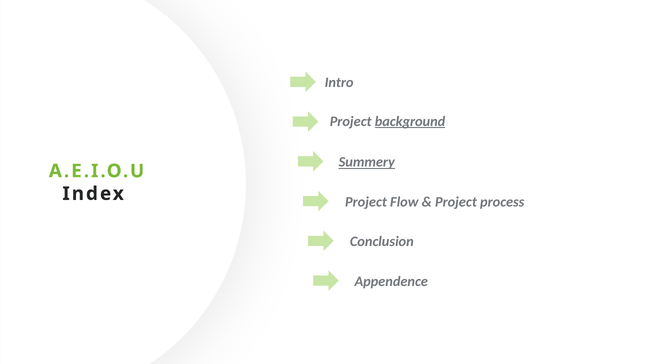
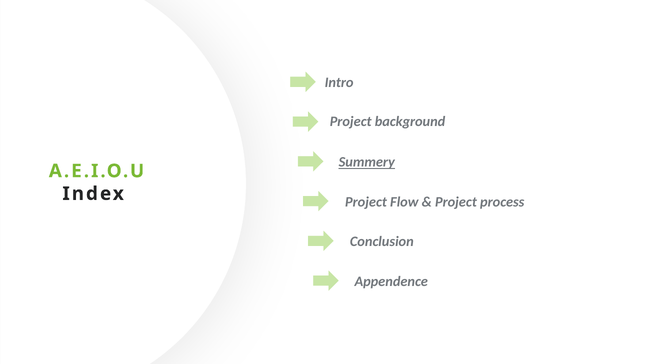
background underline: present -> none
